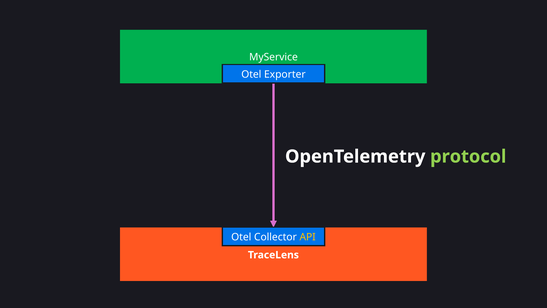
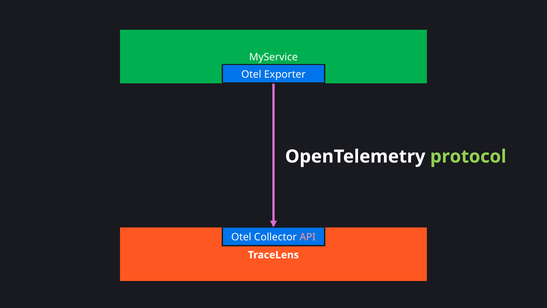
API colour: yellow -> pink
